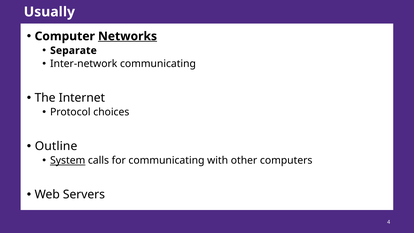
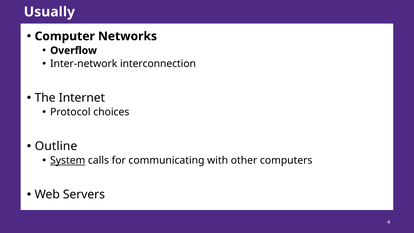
Networks underline: present -> none
Separate: Separate -> Overflow
Inter-network communicating: communicating -> interconnection
